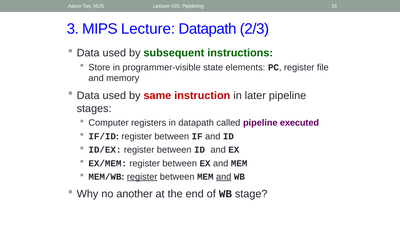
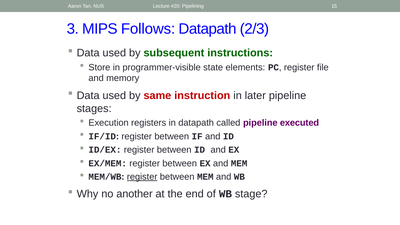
MIPS Lecture: Lecture -> Follows
Computer: Computer -> Execution
and at (224, 177) underline: present -> none
